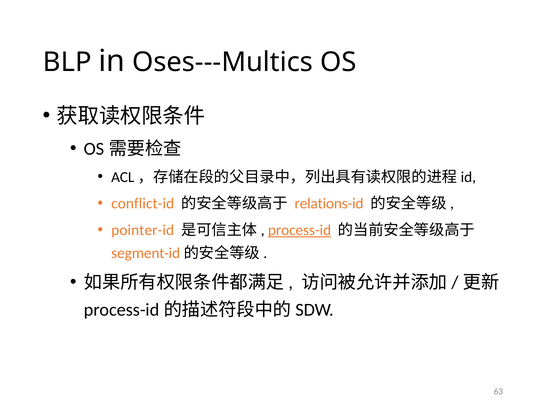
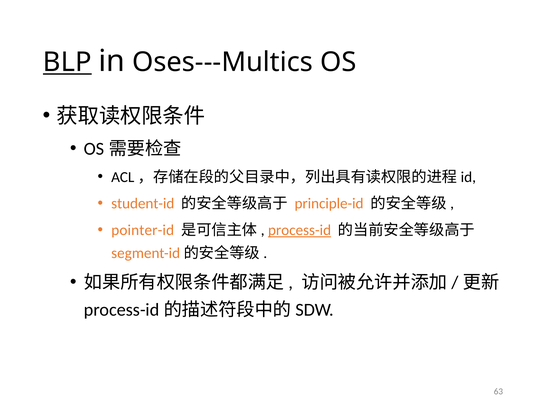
BLP underline: none -> present
conflict-id: conflict-id -> student-id
relations-id: relations-id -> principle-id
